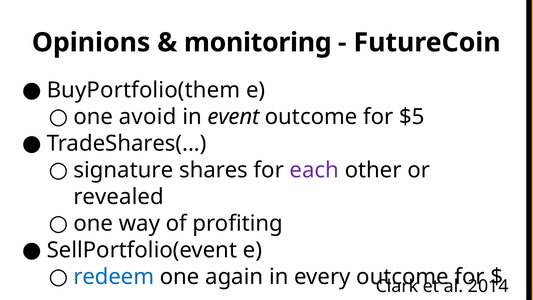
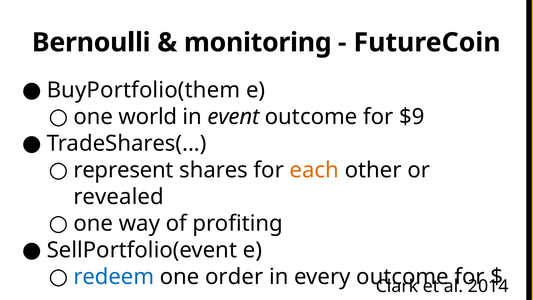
Opinions: Opinions -> Bernoulli
avoid: avoid -> world
$5: $5 -> $9
signature: signature -> represent
each colour: purple -> orange
again: again -> order
